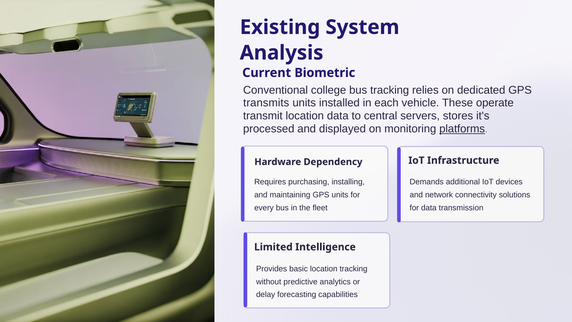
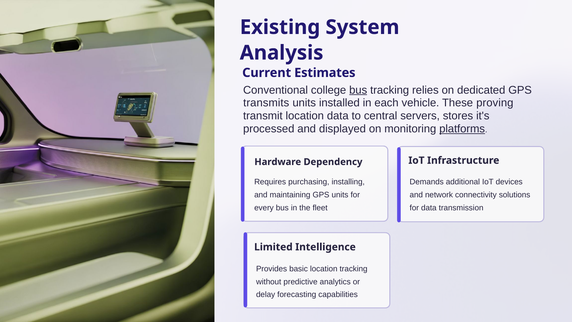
Biometric: Biometric -> Estimates
bus at (358, 90) underline: none -> present
operate: operate -> proving
